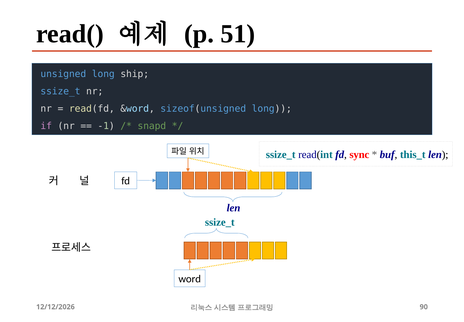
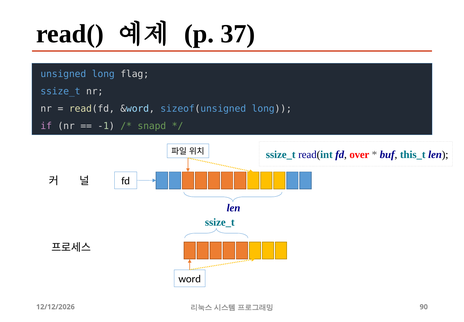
51: 51 -> 37
ship: ship -> flag
sync: sync -> over
